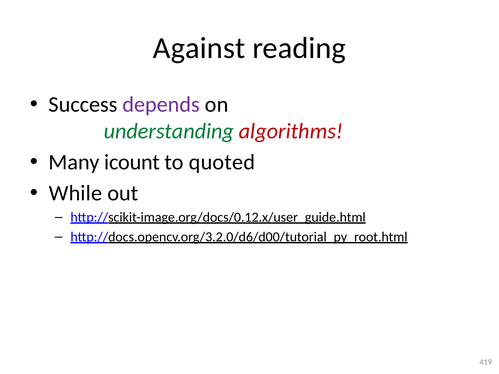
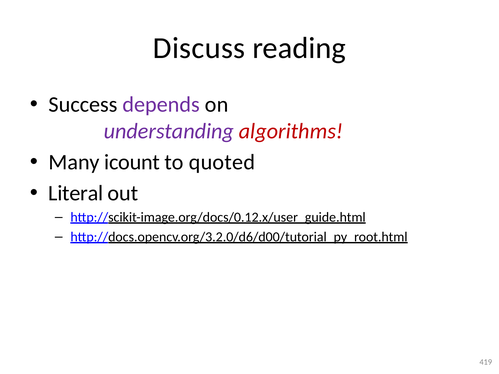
Against: Against -> Discuss
understanding colour: green -> purple
While: While -> Literal
